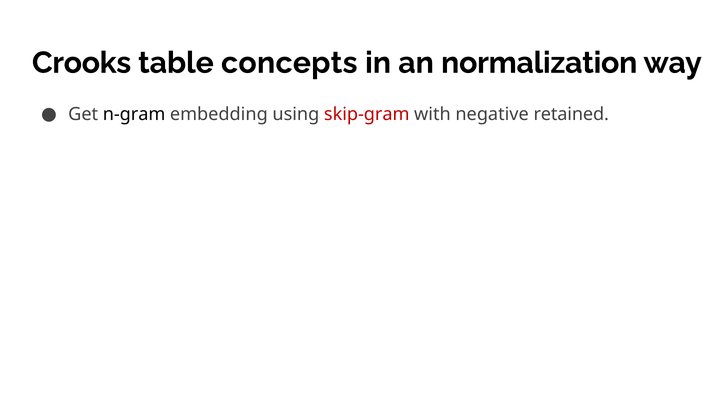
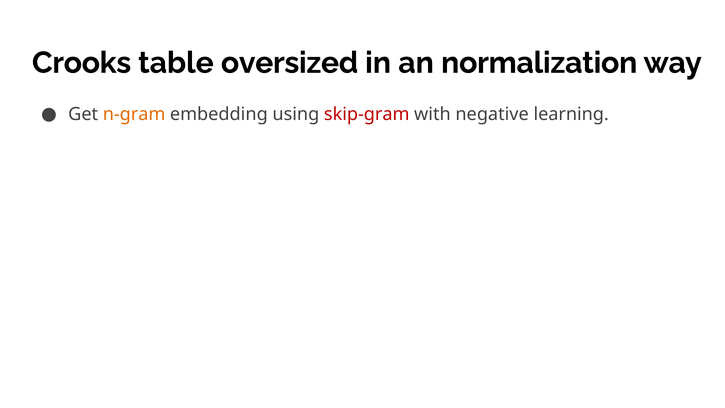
concepts: concepts -> oversized
n-gram colour: black -> orange
retained: retained -> learning
